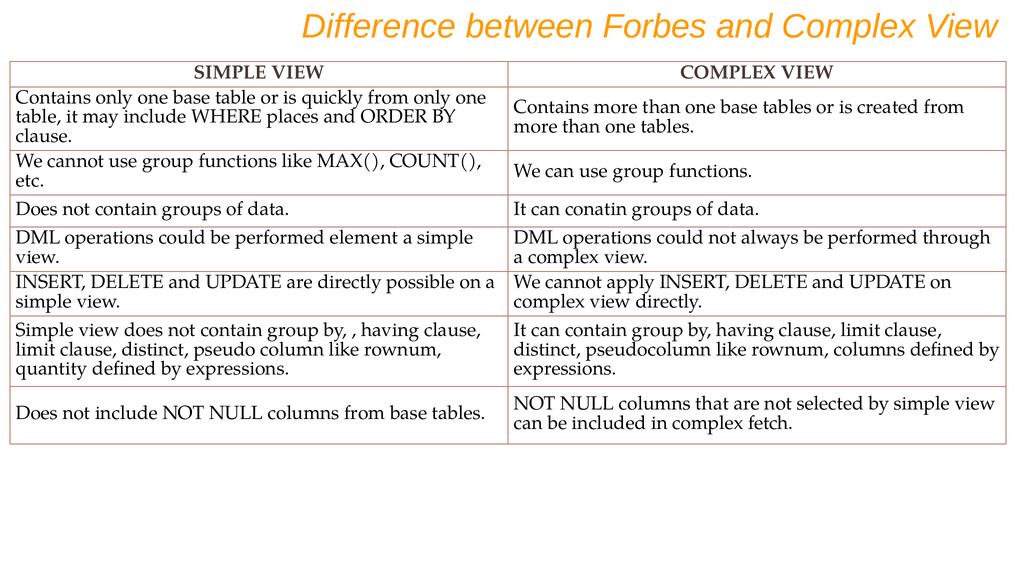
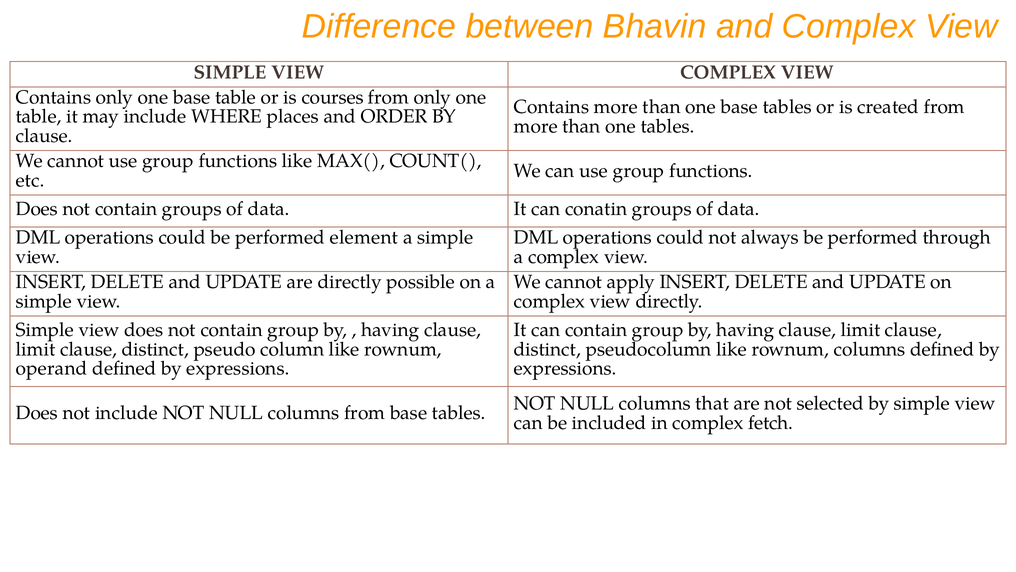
Forbes: Forbes -> Bhavin
quickly: quickly -> courses
quantity: quantity -> operand
